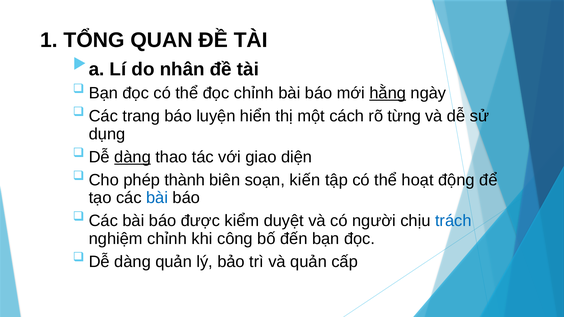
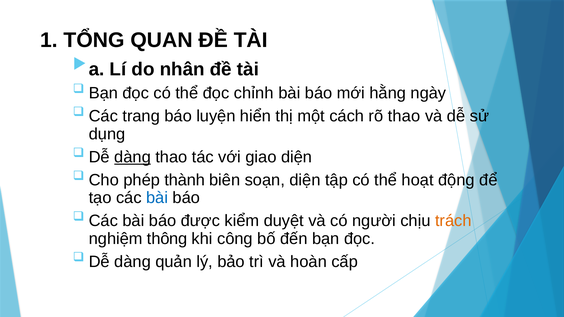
hằng underline: present -> none
rõ từng: từng -> thao
soạn kiến: kiến -> diện
trách colour: blue -> orange
nghiệm chỉnh: chỉnh -> thông
và quản: quản -> hoàn
